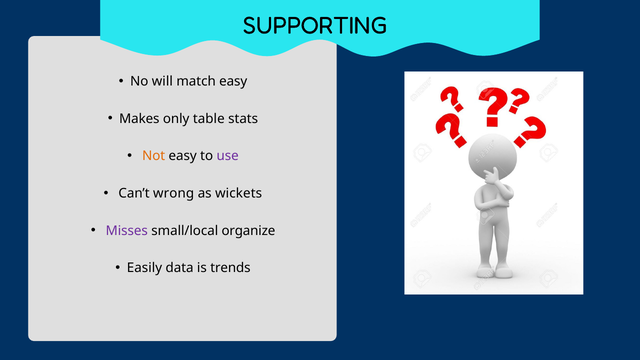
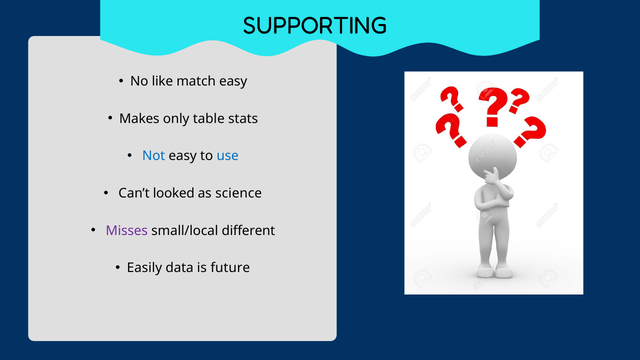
will: will -> like
Not colour: orange -> blue
use colour: purple -> blue
wrong: wrong -> looked
wickets: wickets -> science
organize: organize -> different
trends: trends -> future
